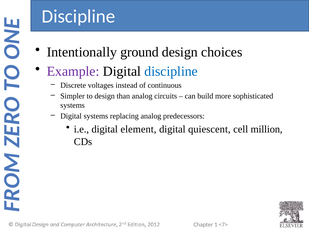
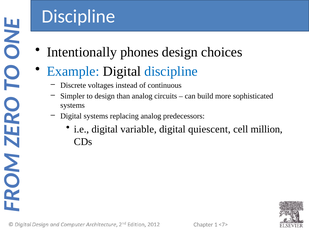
ground: ground -> phones
Example colour: purple -> blue
element: element -> variable
